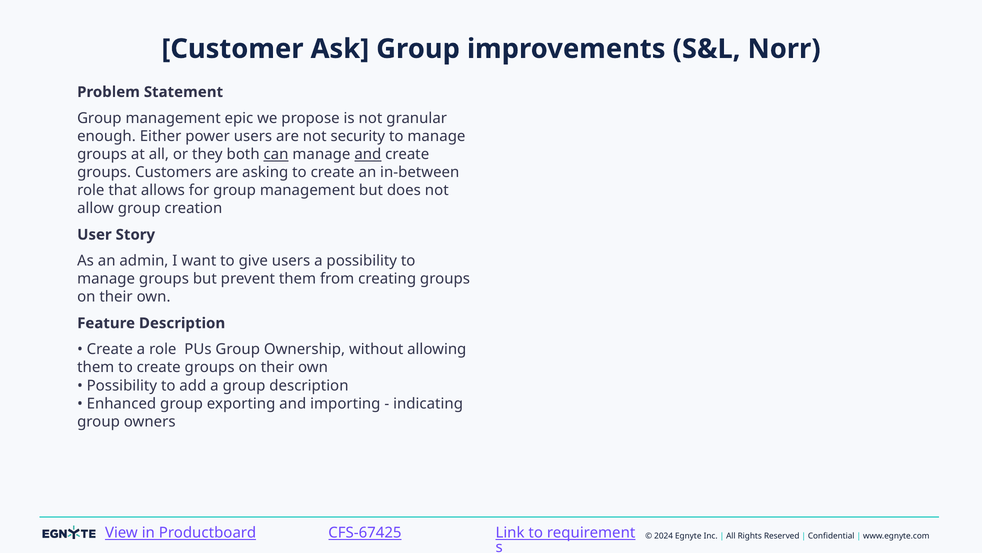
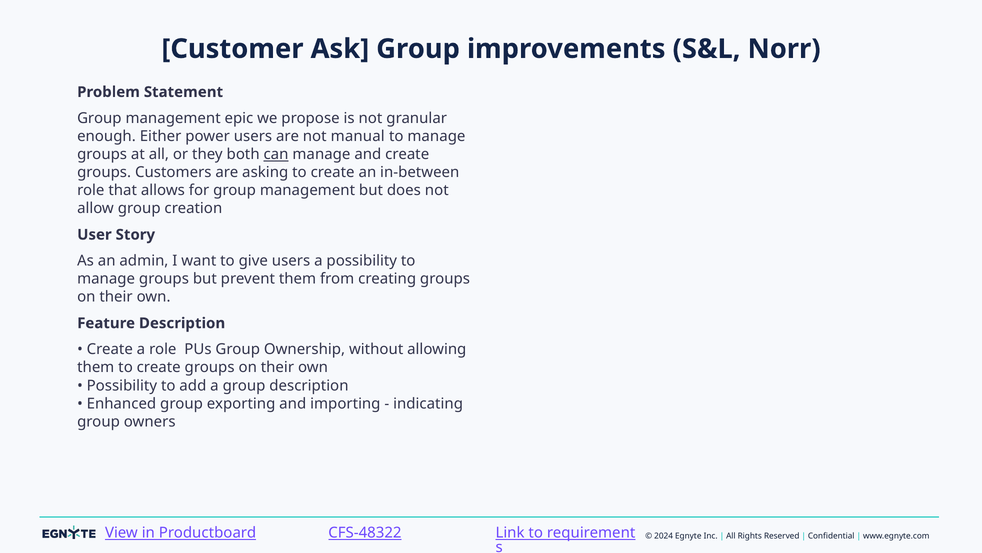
security: security -> manual
and at (368, 154) underline: present -> none
CFS-67425: CFS-67425 -> CFS-48322
